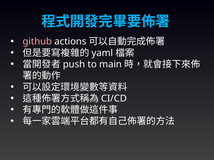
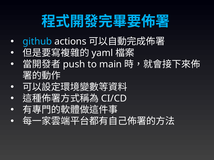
github colour: pink -> light blue
